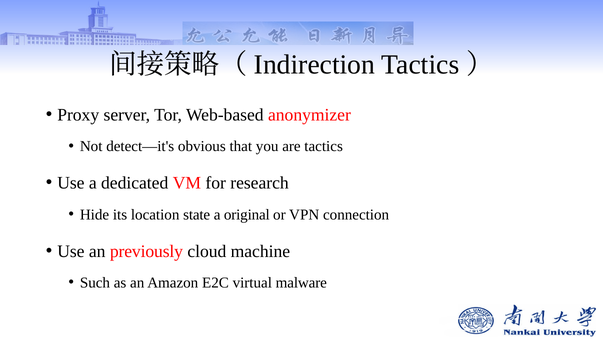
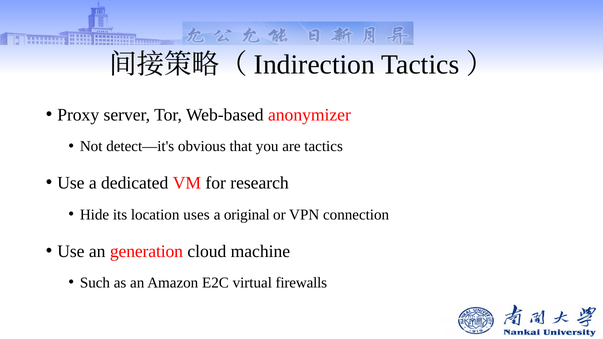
state: state -> uses
previously: previously -> generation
malware: malware -> firewalls
